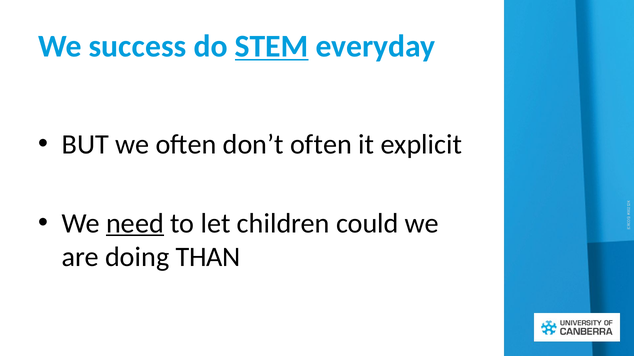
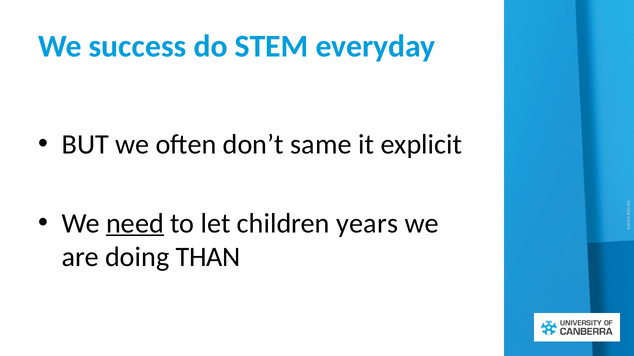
STEM underline: present -> none
don’t often: often -> same
could: could -> years
